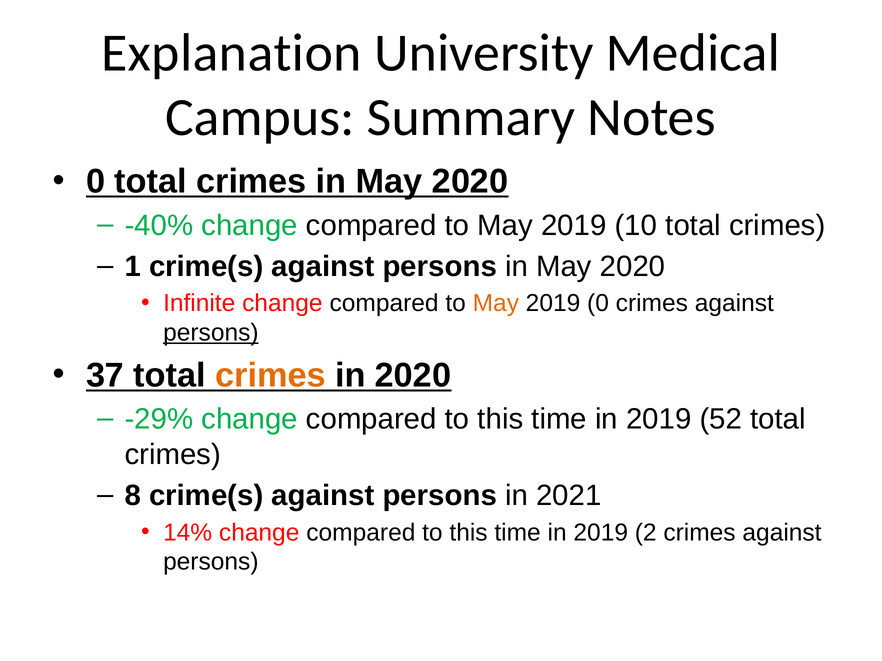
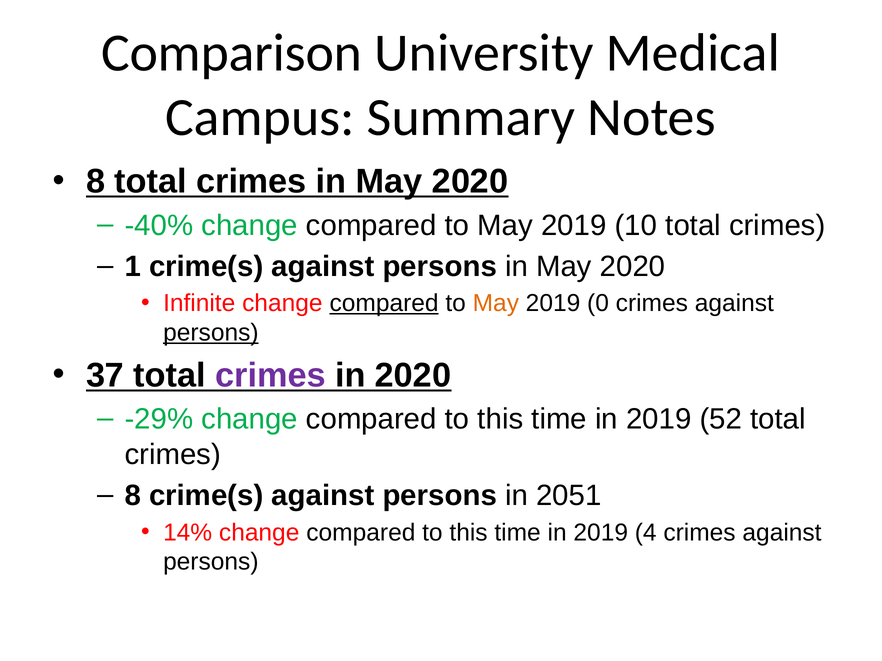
Explanation: Explanation -> Comparison
0 at (96, 182): 0 -> 8
compared at (384, 304) underline: none -> present
crimes at (270, 376) colour: orange -> purple
2021: 2021 -> 2051
2: 2 -> 4
